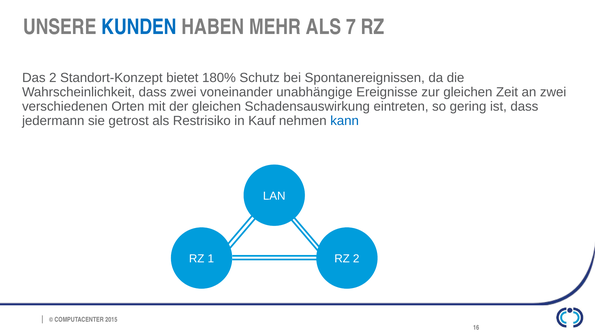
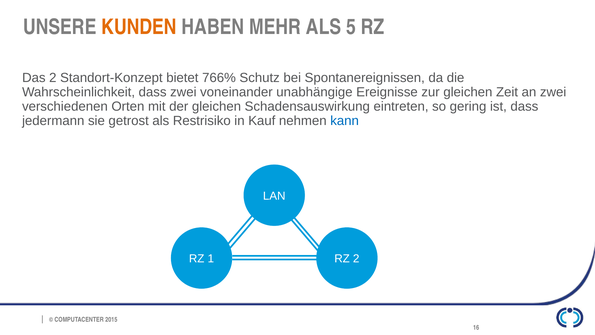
KUNDEN colour: blue -> orange
7: 7 -> 5
180%: 180% -> 766%
